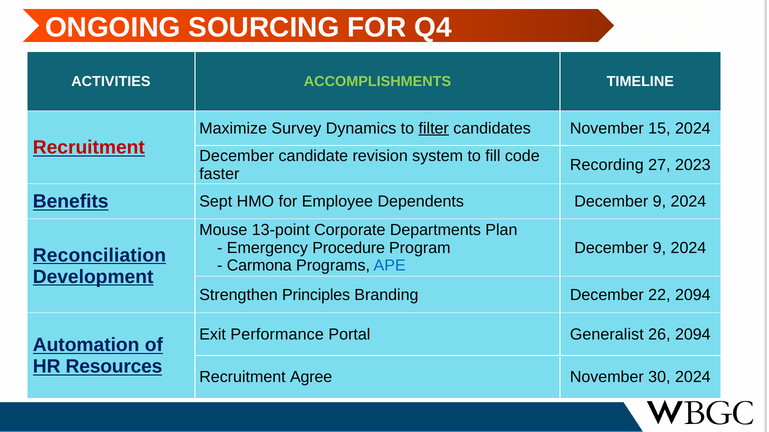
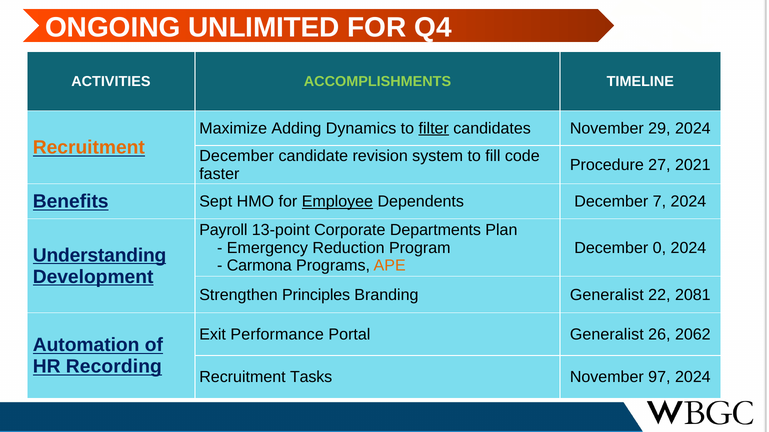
SOURCING: SOURCING -> UNLIMITED
Survey: Survey -> Adding
15: 15 -> 29
Recruitment at (89, 148) colour: red -> orange
Recording: Recording -> Procedure
2023: 2023 -> 2021
Employee underline: none -> present
Dependents December 9: 9 -> 7
Mouse: Mouse -> Payroll
Procedure: Procedure -> Reduction
9 at (659, 248): 9 -> 0
Reconciliation: Reconciliation -> Understanding
APE colour: blue -> orange
Branding December: December -> Generalist
22 2094: 2094 -> 2081
26 2094: 2094 -> 2062
Resources: Resources -> Recording
Agree: Agree -> Tasks
30: 30 -> 97
